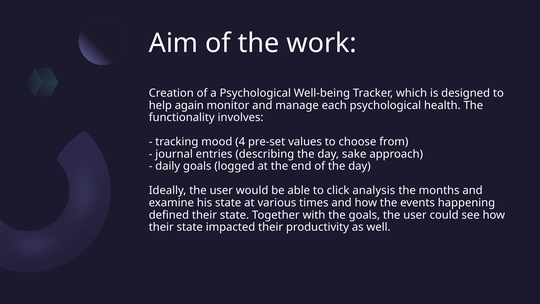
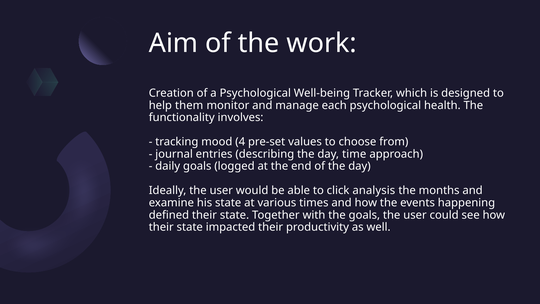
again: again -> them
sake: sake -> time
